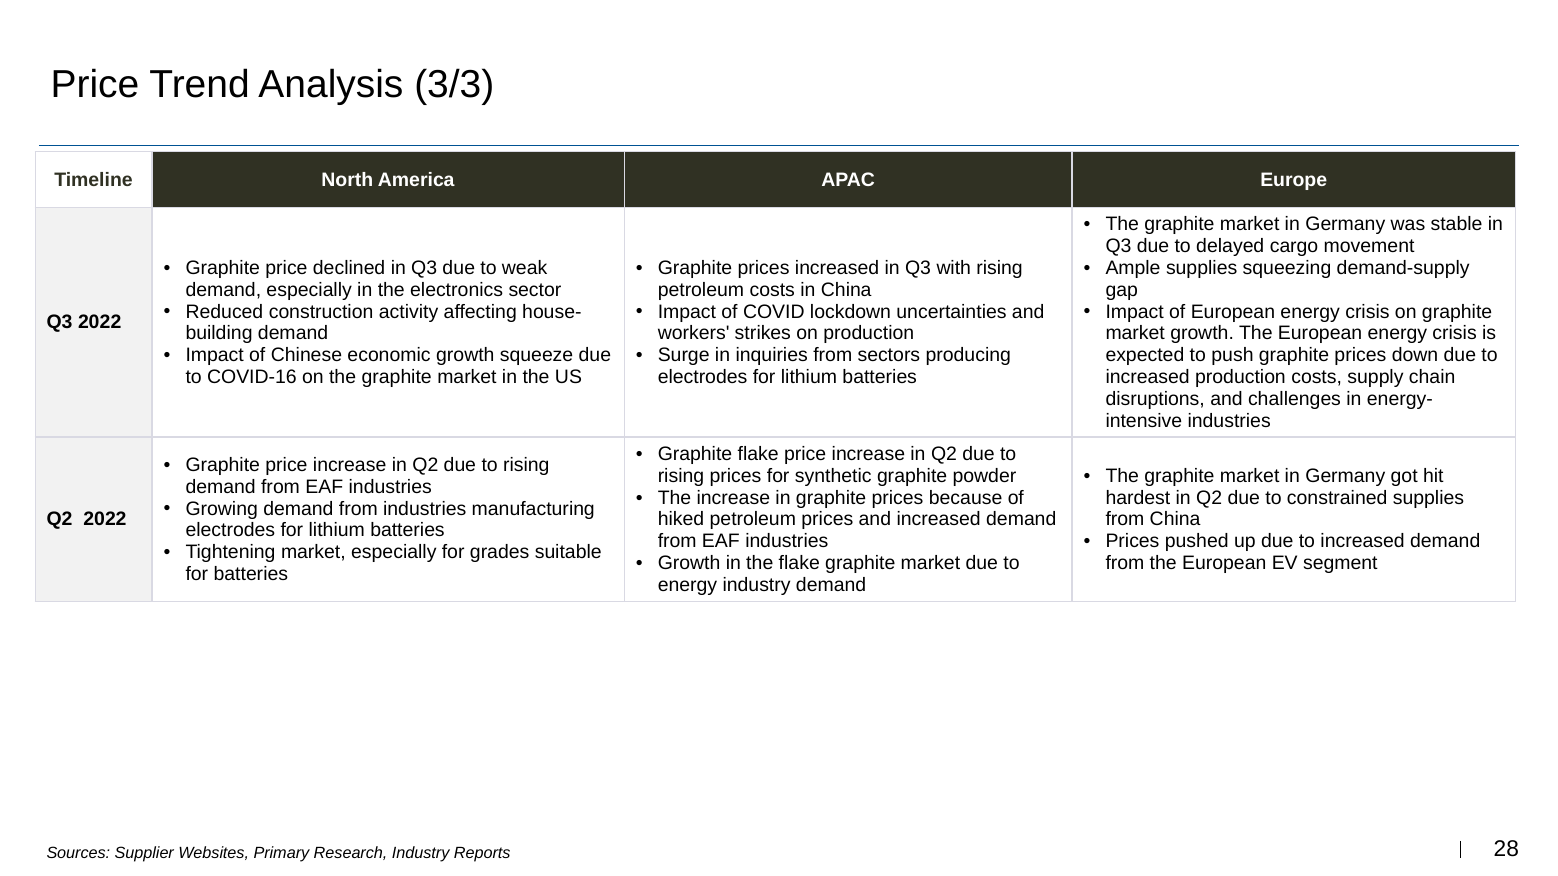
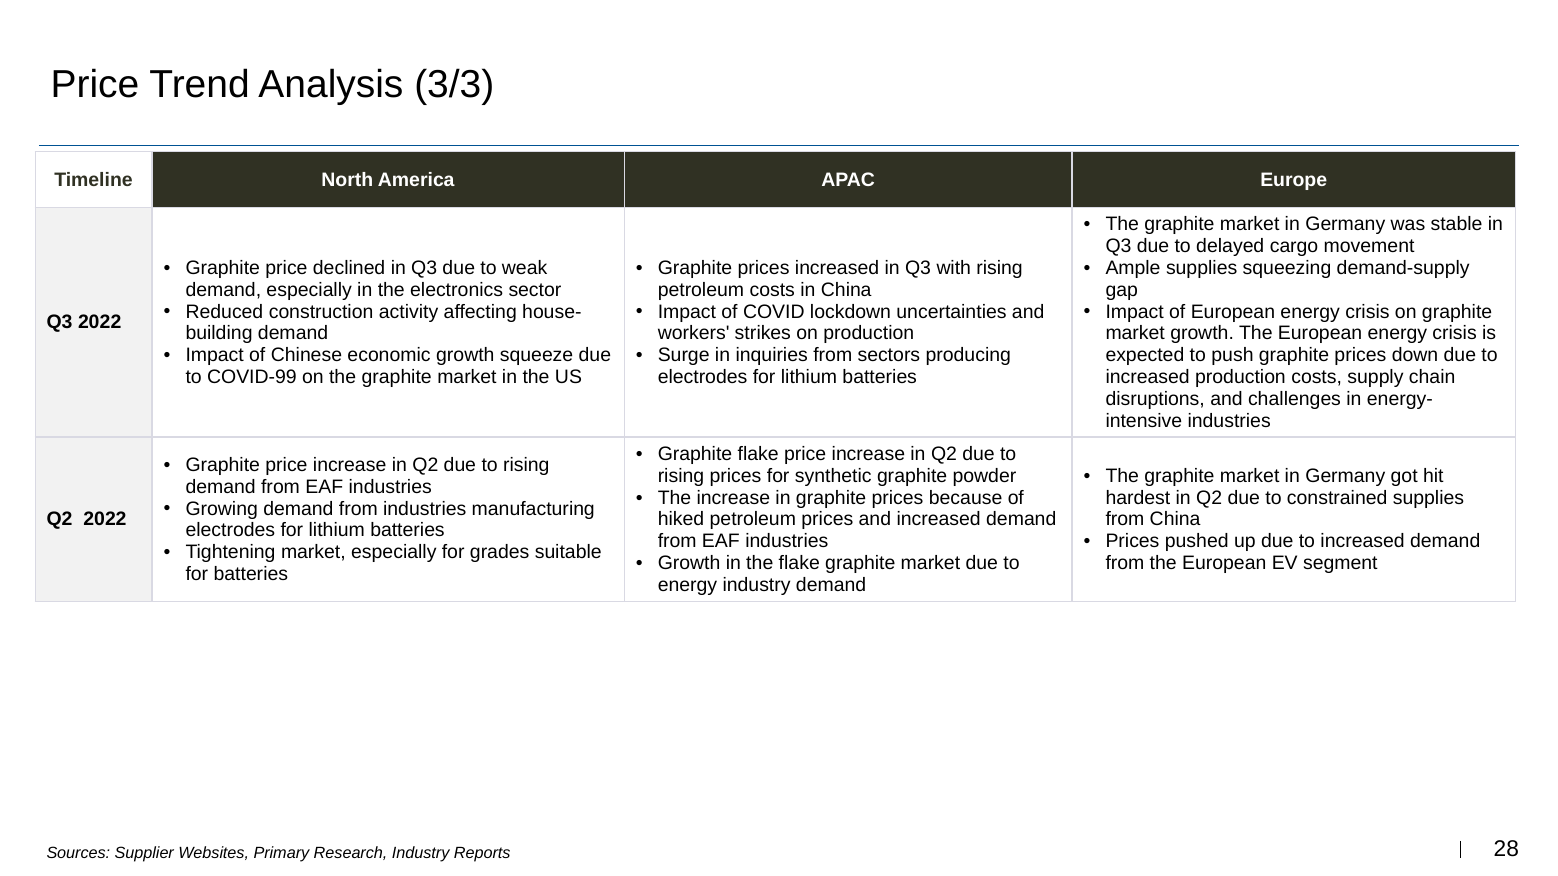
COVID-16: COVID-16 -> COVID-99
